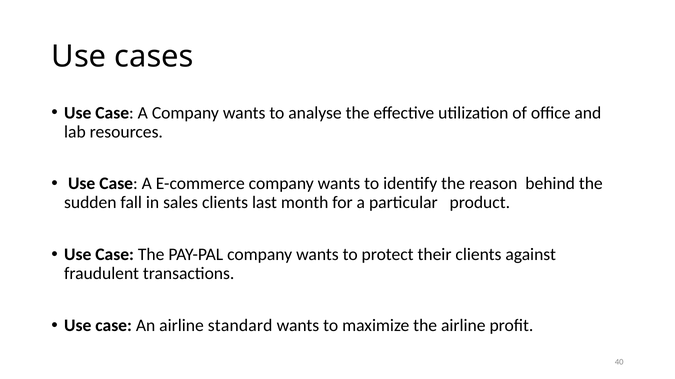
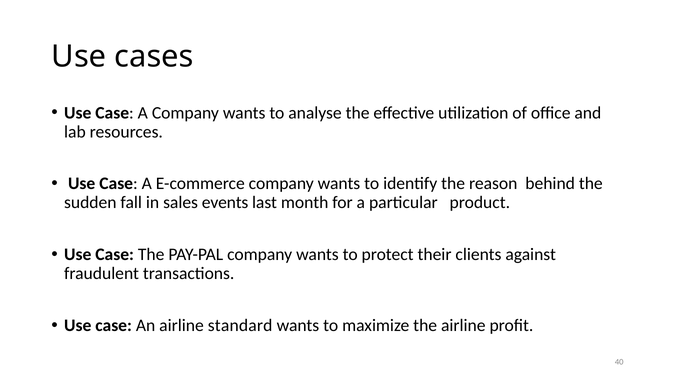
sales clients: clients -> events
